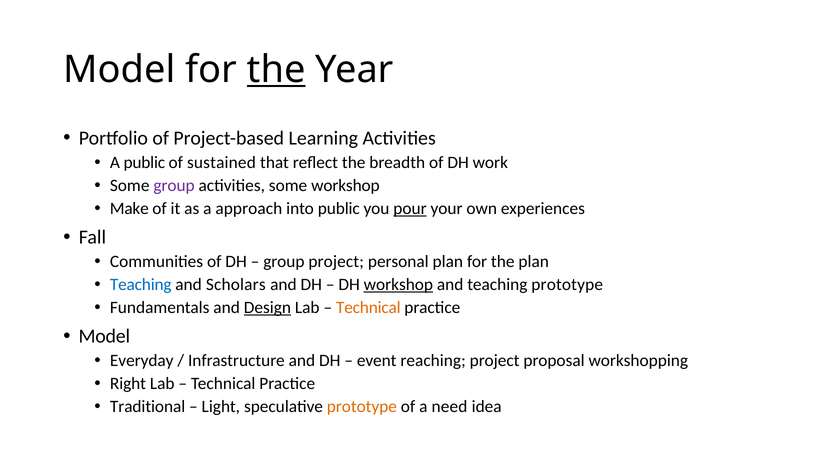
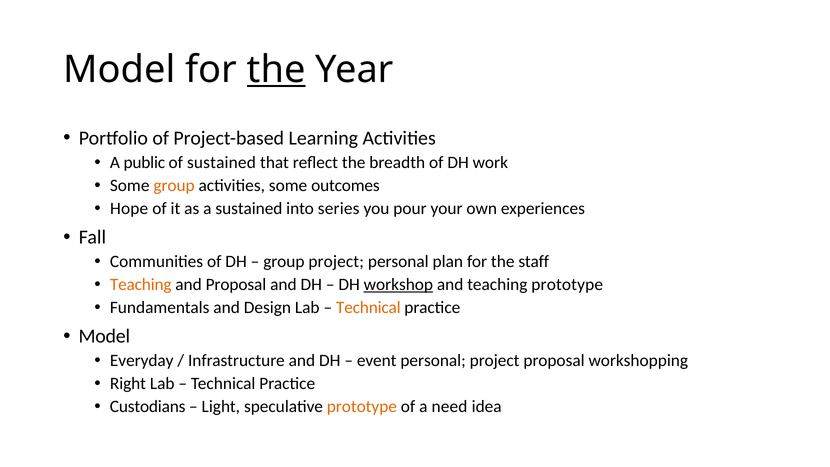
group at (174, 185) colour: purple -> orange
some workshop: workshop -> outcomes
Make: Make -> Hope
a approach: approach -> sustained
into public: public -> series
pour underline: present -> none
the plan: plan -> staff
Teaching at (141, 284) colour: blue -> orange
and Scholars: Scholars -> Proposal
Design underline: present -> none
event reaching: reaching -> personal
Traditional: Traditional -> Custodians
